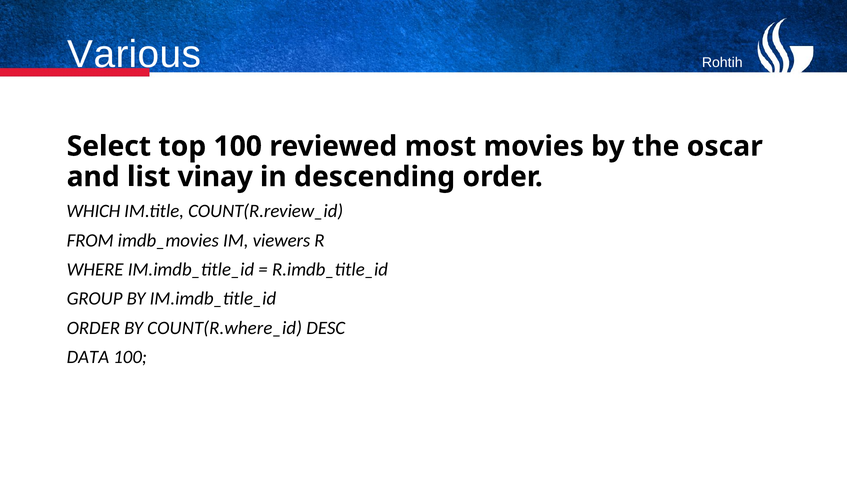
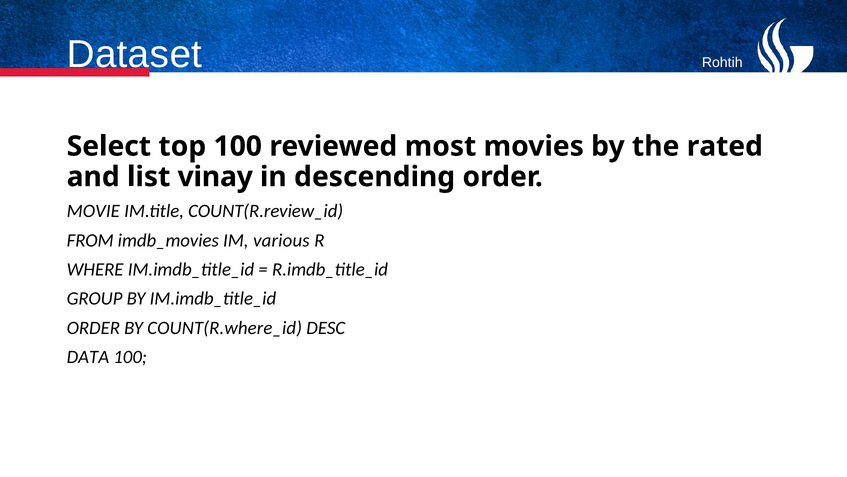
Various: Various -> Dataset
oscar: oscar -> rated
WHICH: WHICH -> MOVIE
viewers: viewers -> various
